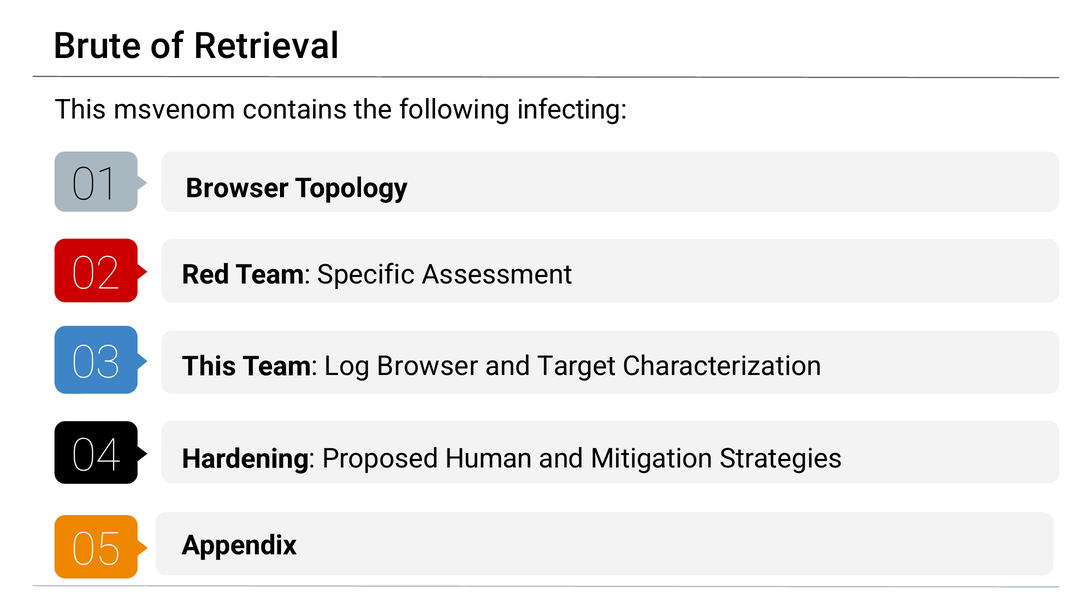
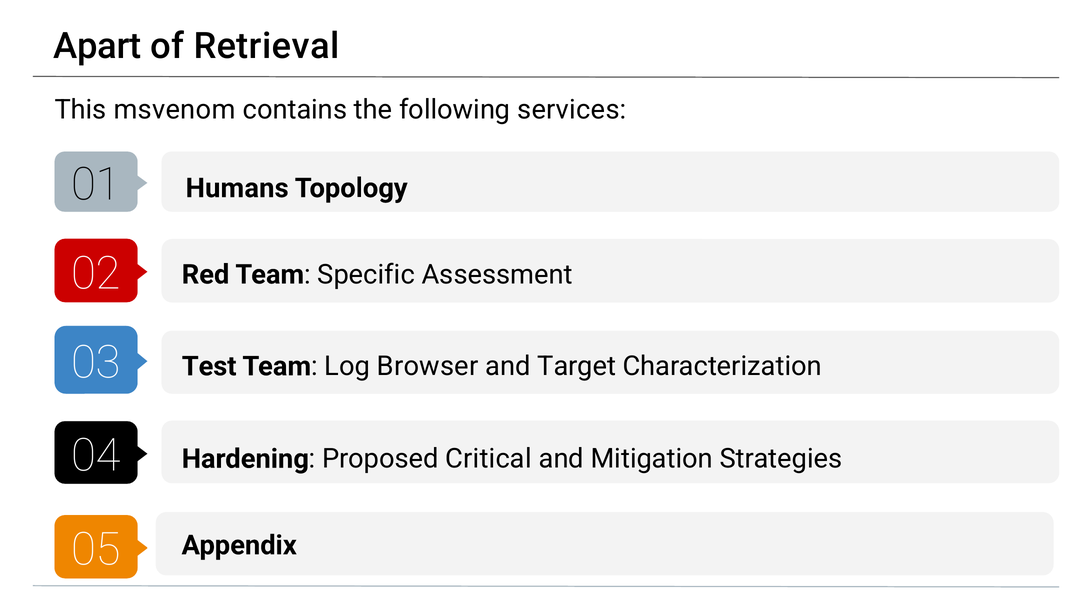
Brute: Brute -> Apart
infecting: infecting -> services
Browser at (237, 188): Browser -> Humans
This at (209, 366): This -> Test
Human: Human -> Critical
